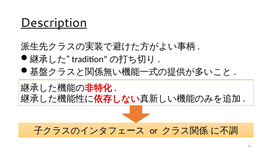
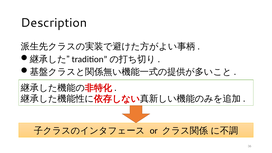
Description underline: present -> none
